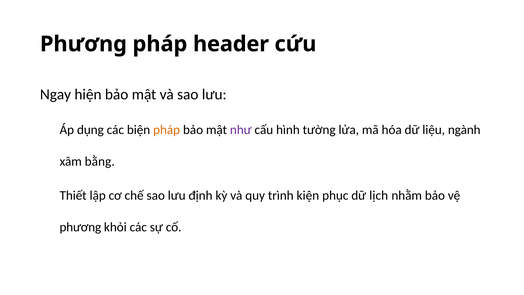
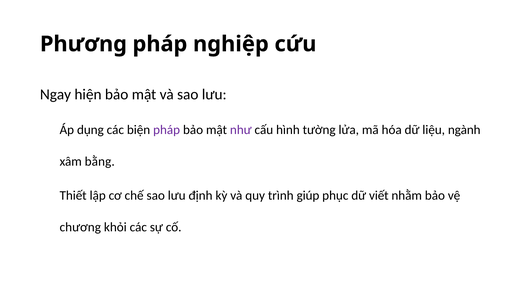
header: header -> nghiệp
pháp at (167, 130) colour: orange -> purple
kiện: kiện -> giúp
lịch: lịch -> viết
phương at (80, 227): phương -> chương
